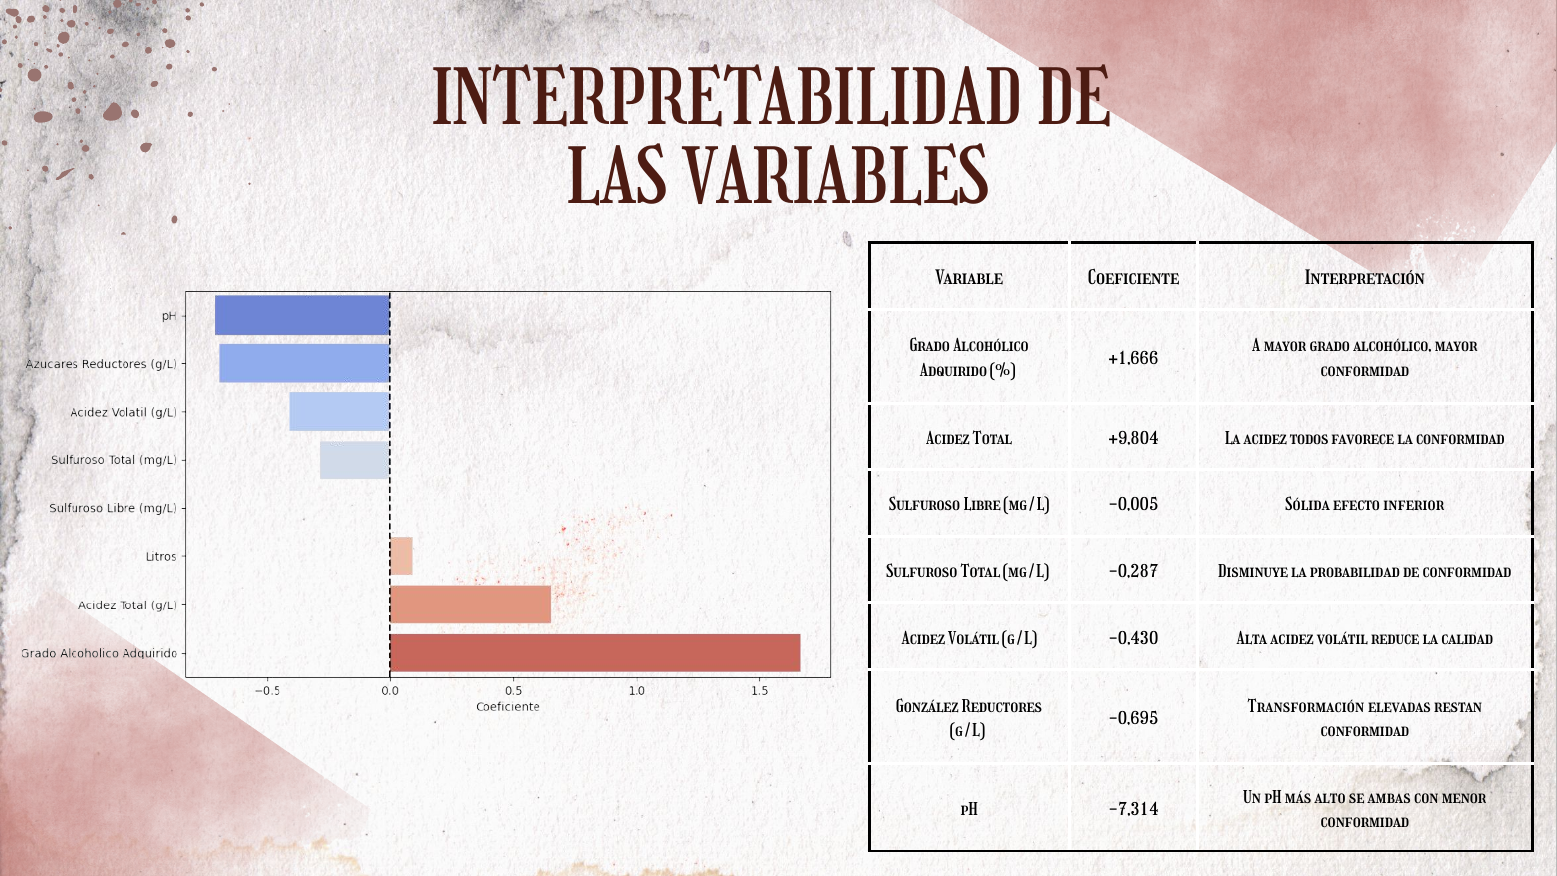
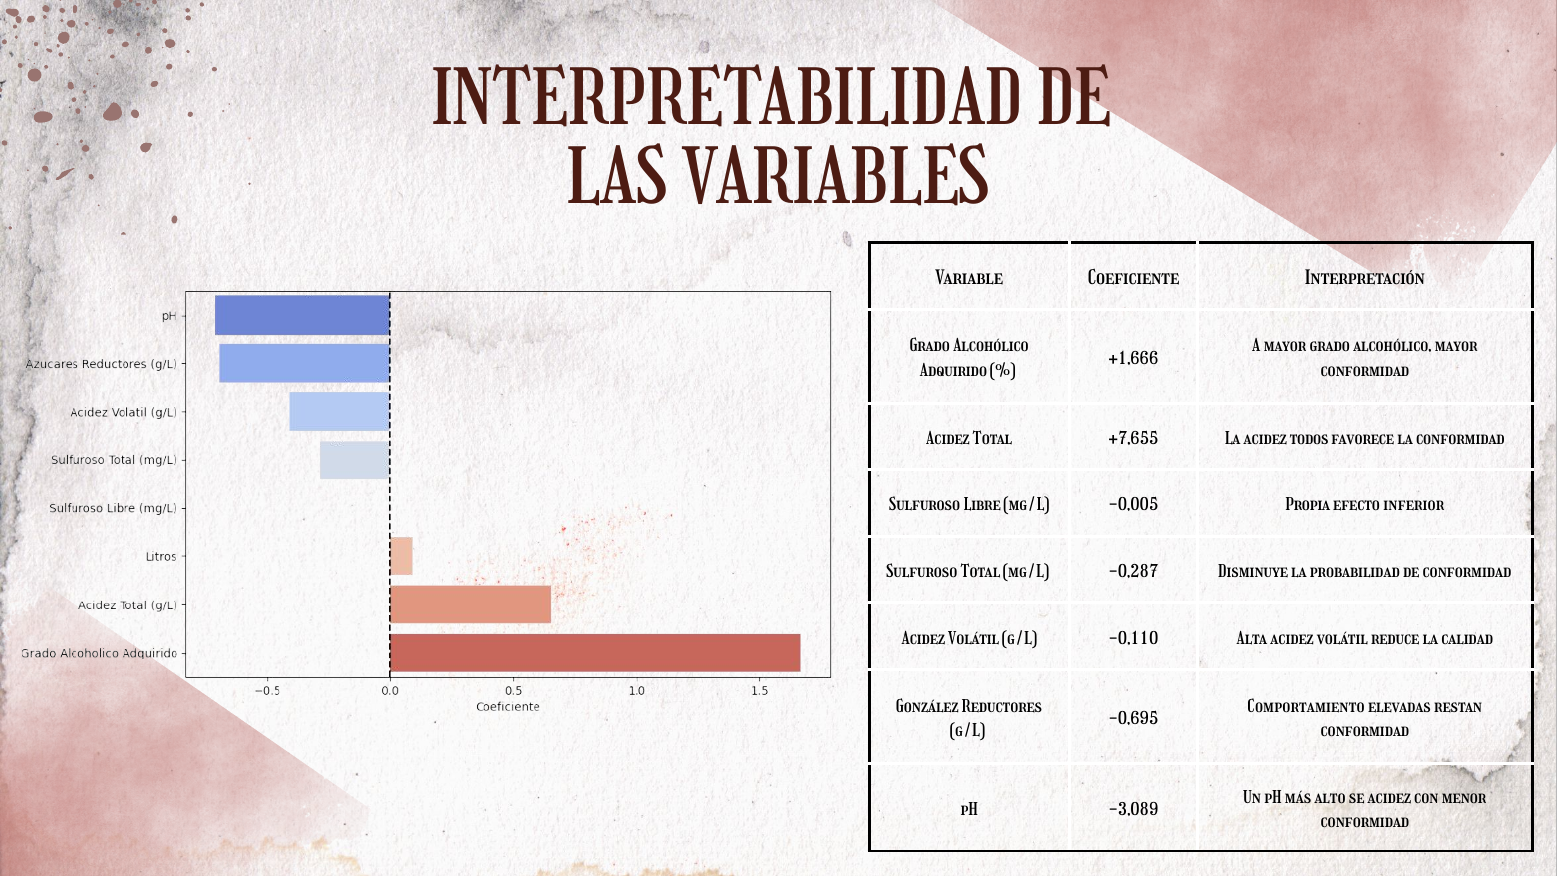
+9,804: +9,804 -> +7,655
Sólida: Sólida -> Propia
-0,430: -0,430 -> -0,110
Transformación: Transformación -> Comportamiento
se ambas: ambas -> acidez
-7,314: -7,314 -> -3,089
